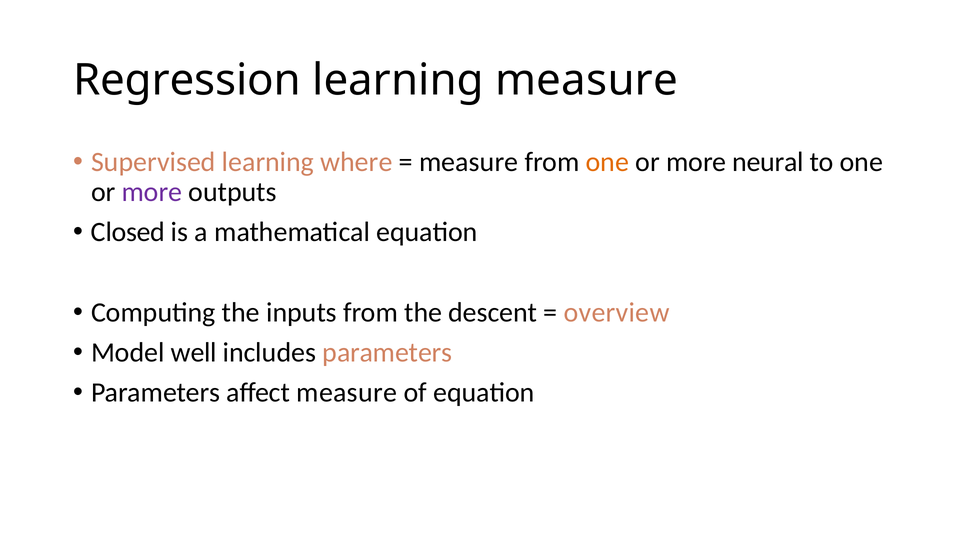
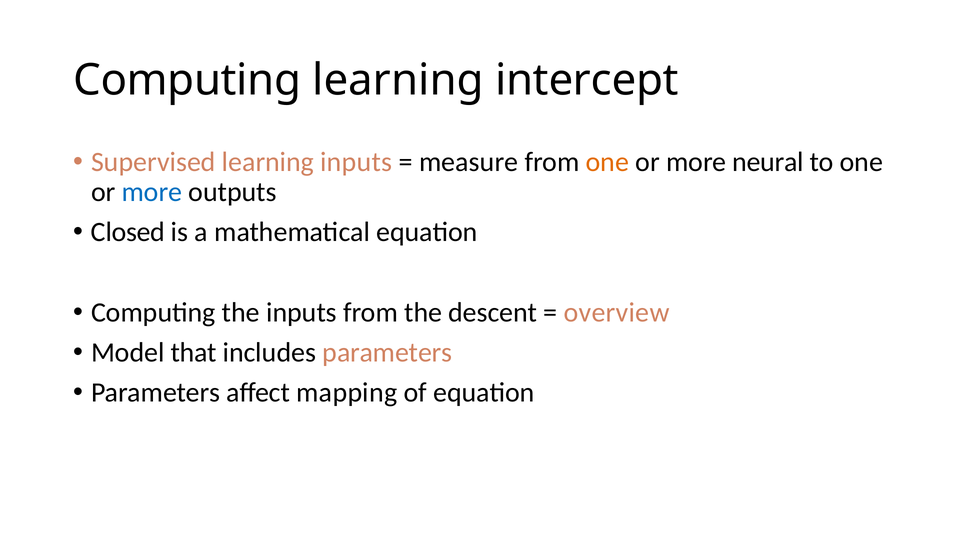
Regression at (187, 81): Regression -> Computing
learning measure: measure -> intercept
learning where: where -> inputs
more at (152, 192) colour: purple -> blue
well: well -> that
affect measure: measure -> mapping
